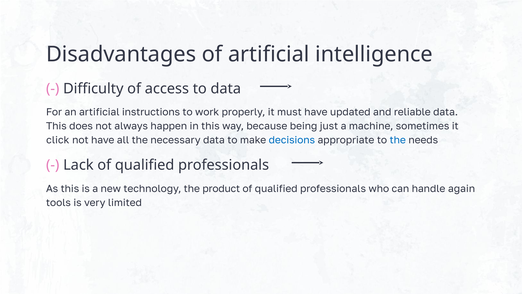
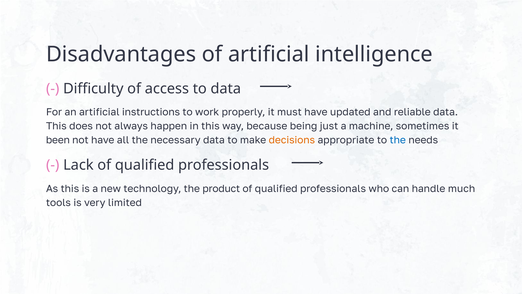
click: click -> been
decisions colour: blue -> orange
again: again -> much
